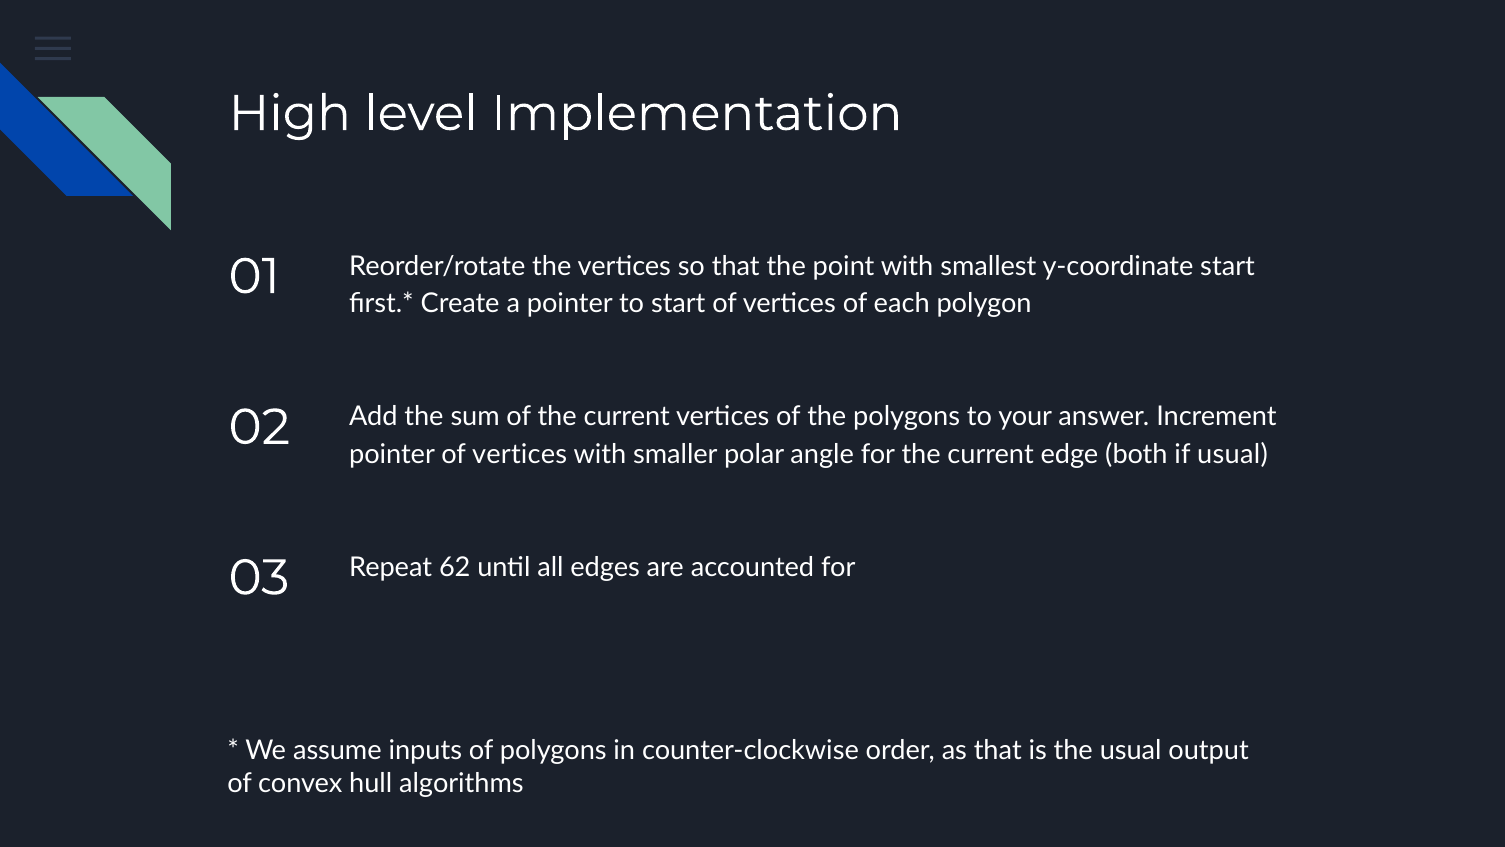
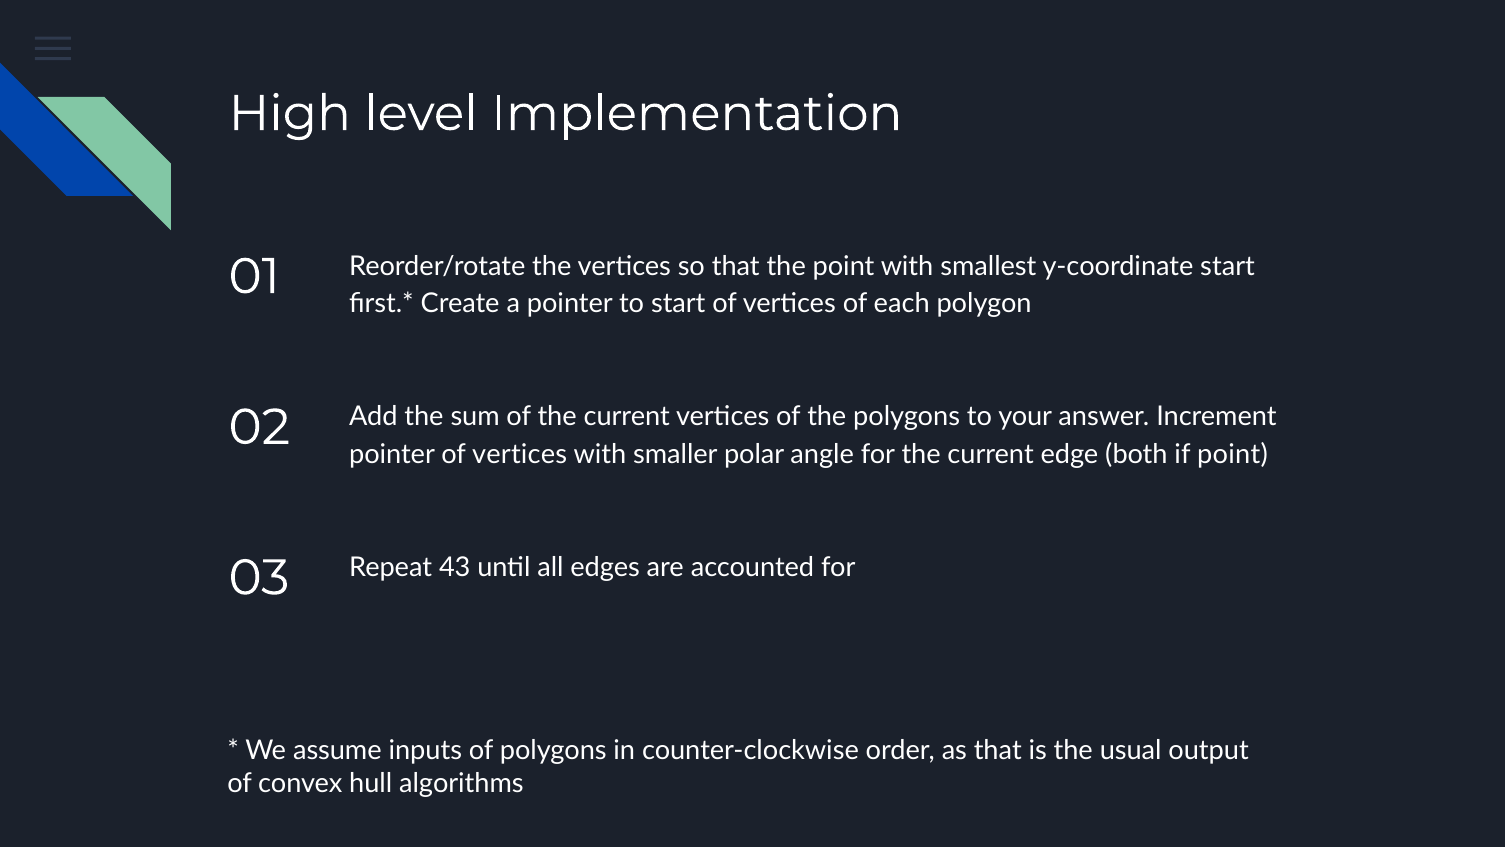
if usual: usual -> point
62: 62 -> 43
